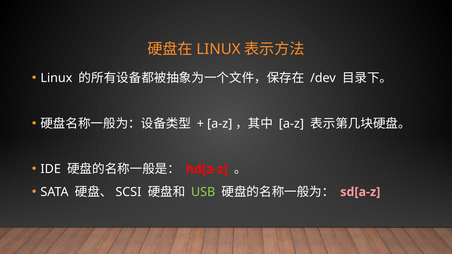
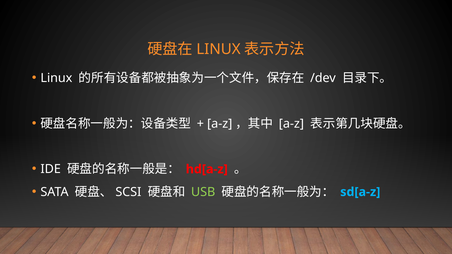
sd[a-z colour: pink -> light blue
